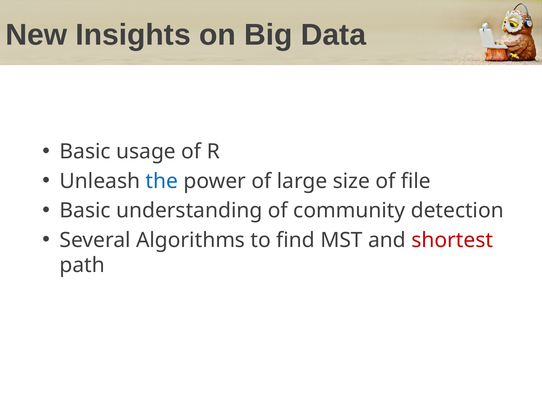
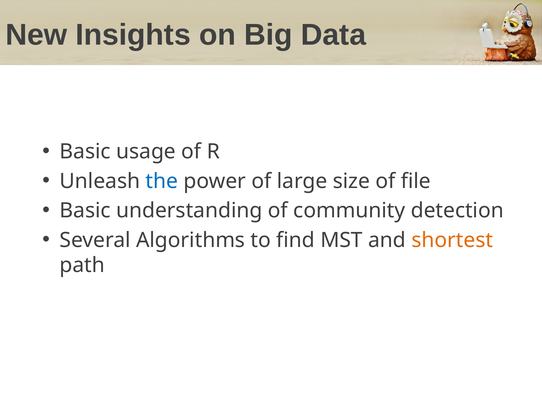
shortest colour: red -> orange
